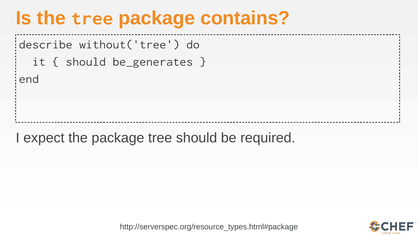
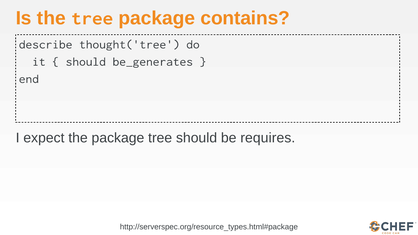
without('tree: without('tree -> thought('tree
required: required -> requires
